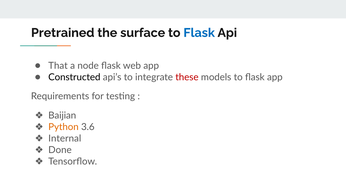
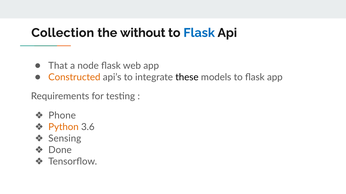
Pretrained: Pretrained -> Collection
surface: surface -> without
Constructed colour: black -> orange
these colour: red -> black
Baijian: Baijian -> Phone
Internal: Internal -> Sensing
